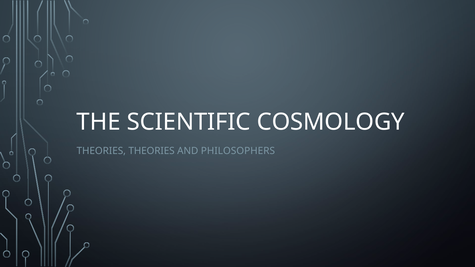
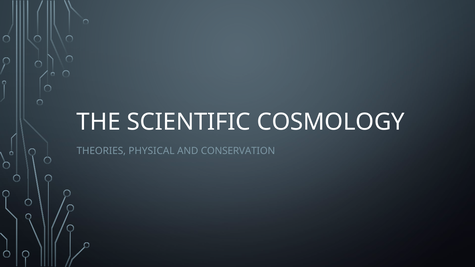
THEORIES THEORIES: THEORIES -> PHYSICAL
PHILOSOPHERS: PHILOSOPHERS -> CONSERVATION
